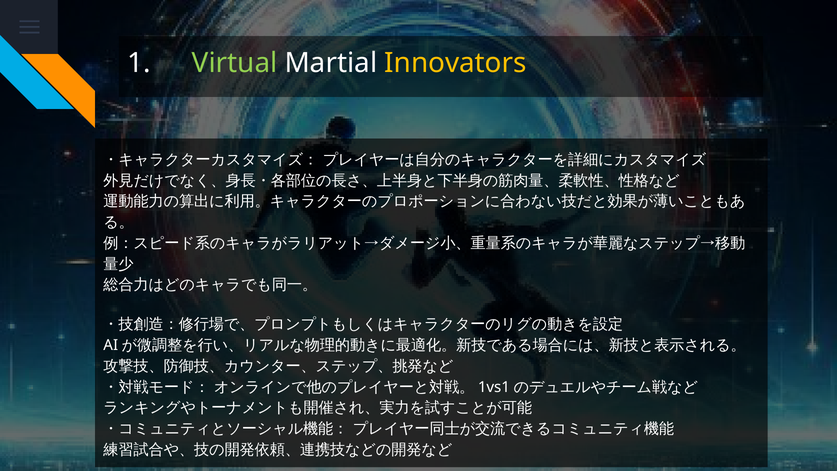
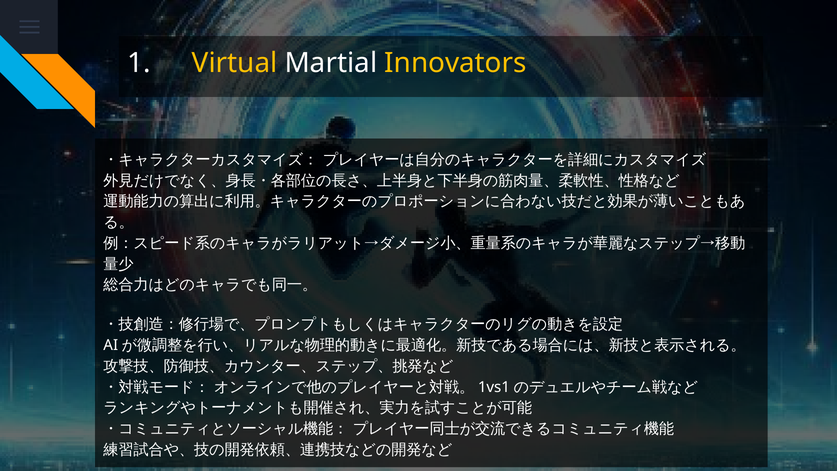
Virtual colour: light green -> yellow
